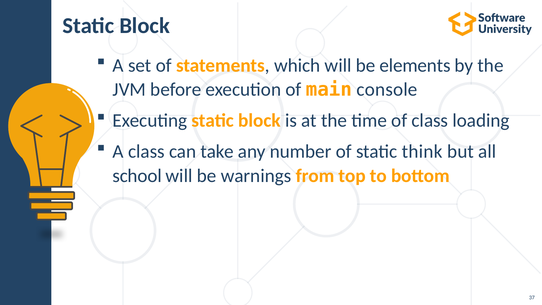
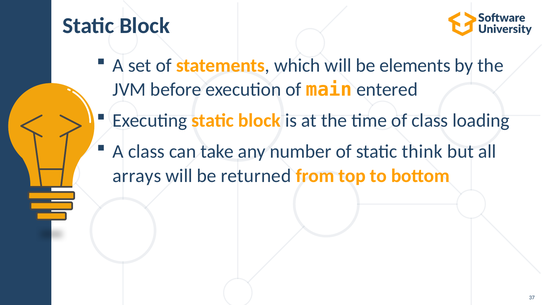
console: console -> entered
school: school -> arrays
warnings: warnings -> returned
